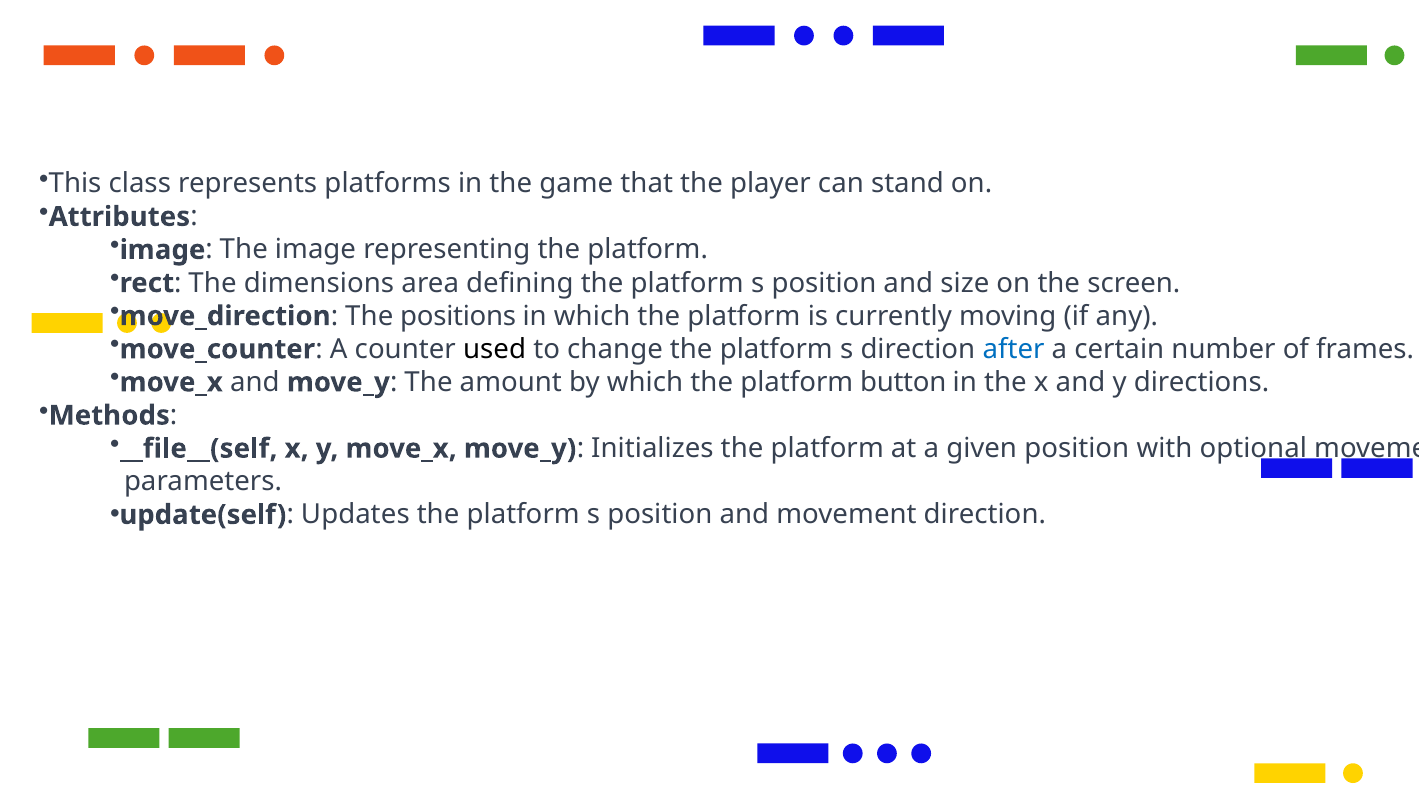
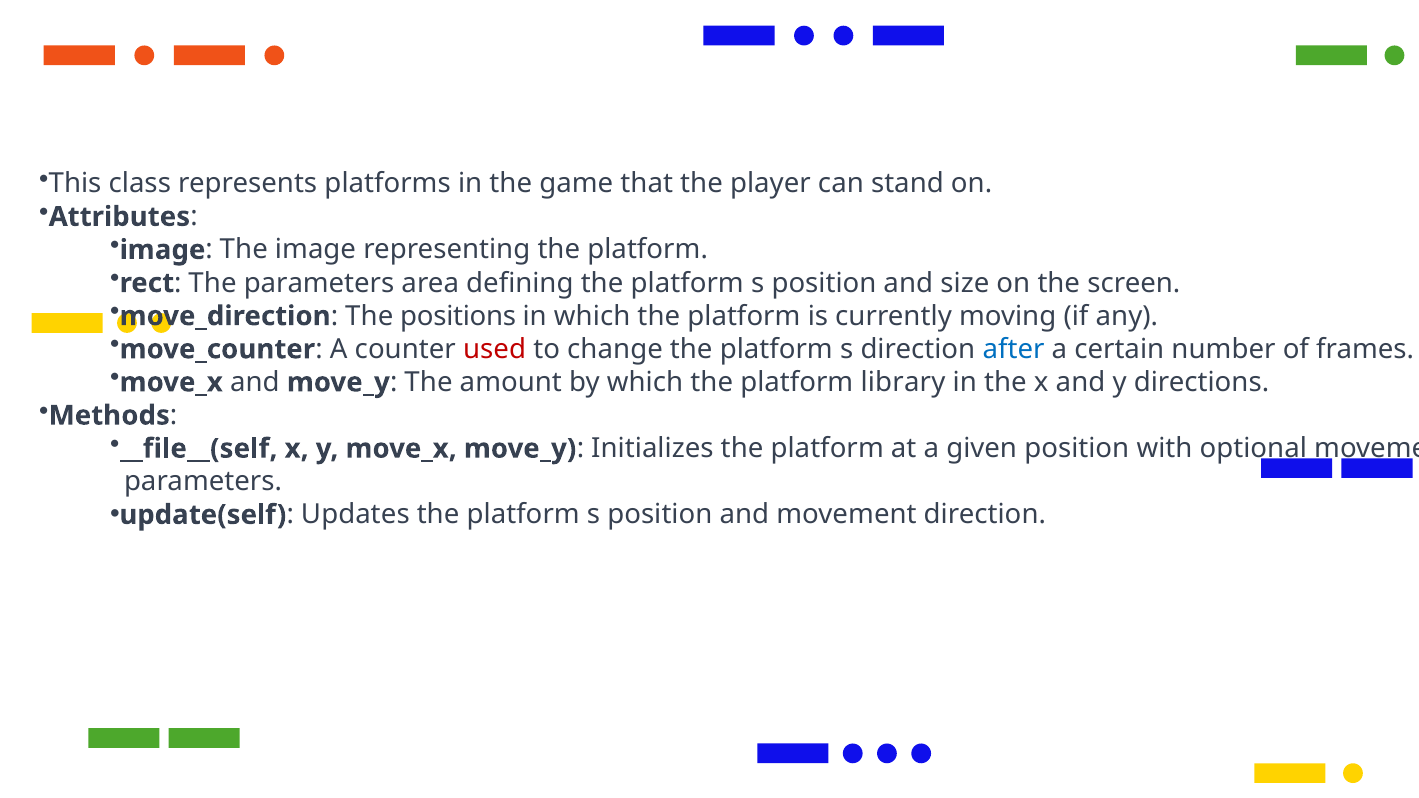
The dimensions: dimensions -> parameters
used colour: black -> red
button: button -> library
